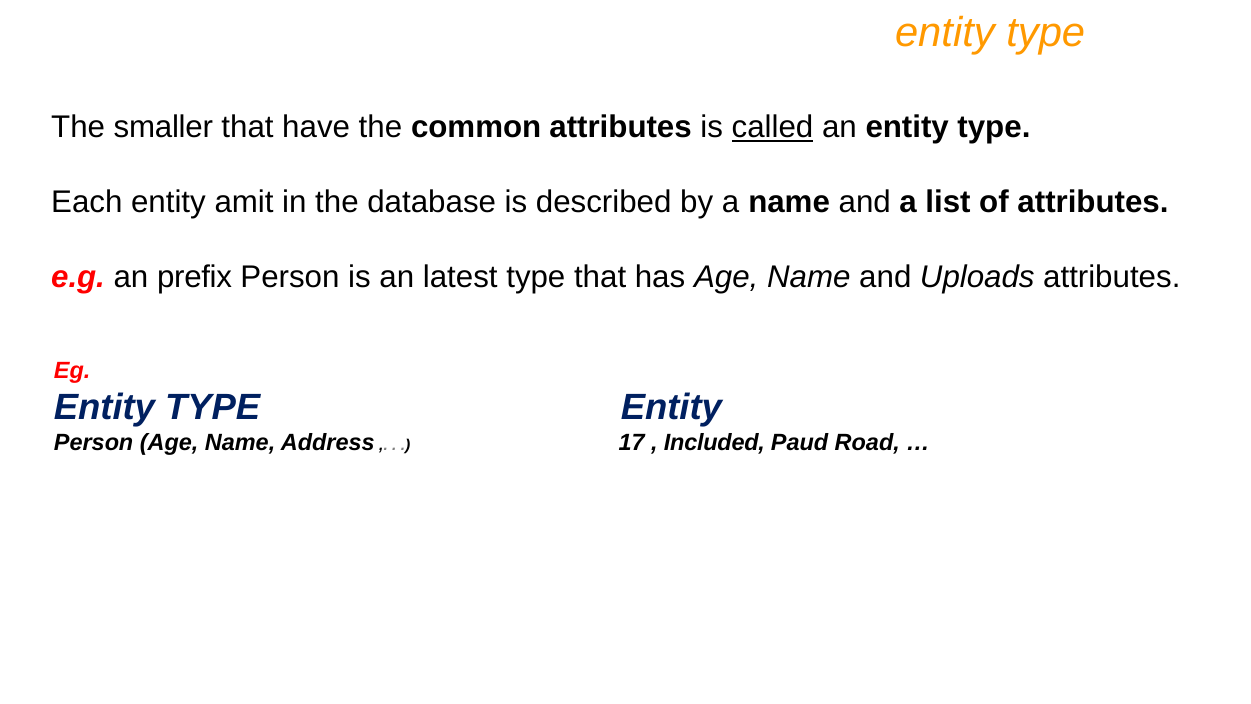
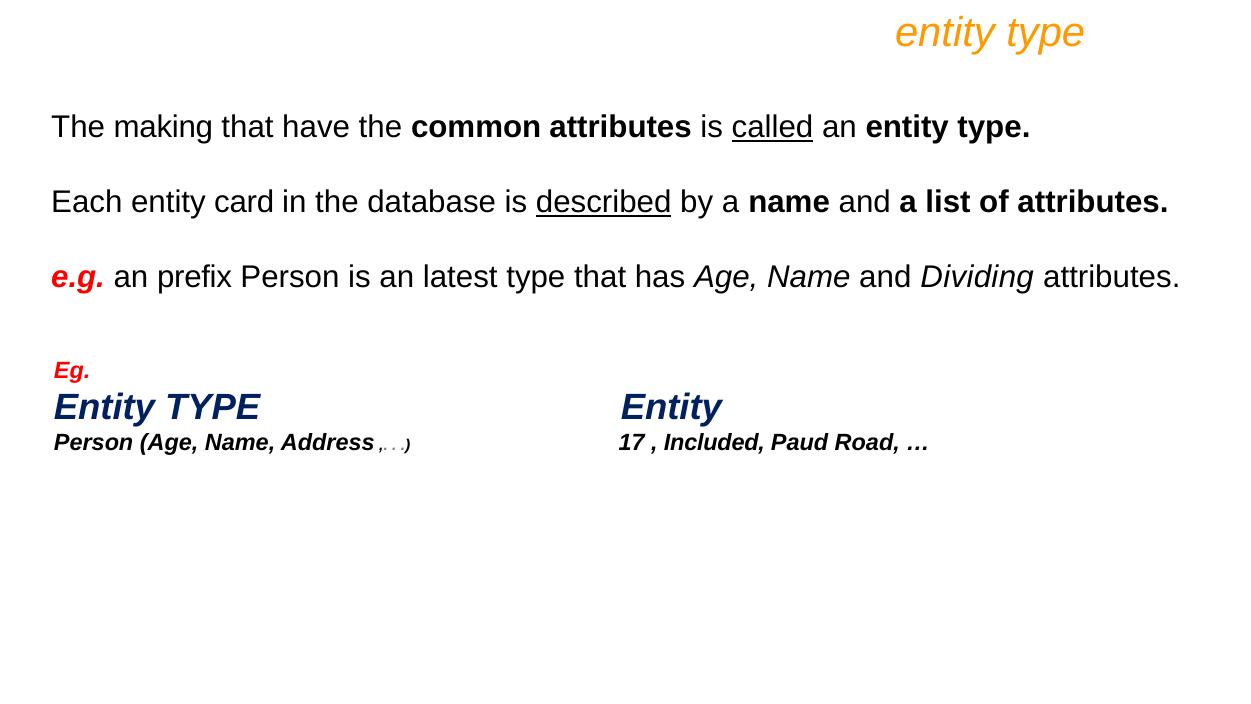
smaller: smaller -> making
amit: amit -> card
described underline: none -> present
Uploads: Uploads -> Dividing
